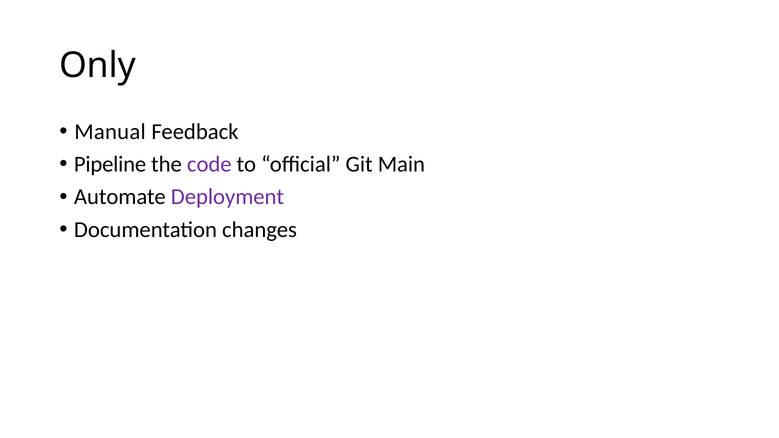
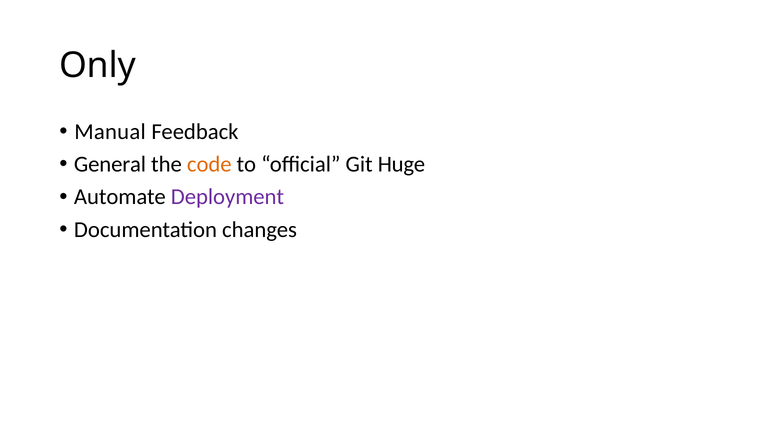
Pipeline: Pipeline -> General
code colour: purple -> orange
Main: Main -> Huge
